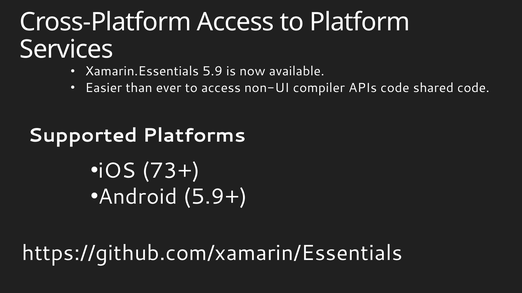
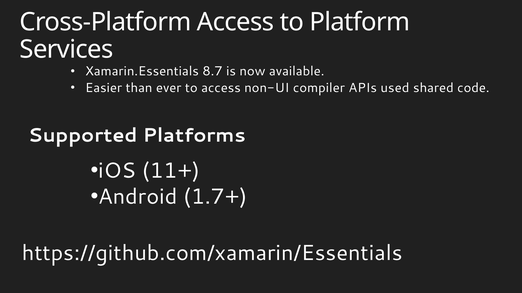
5.9: 5.9 -> 8.7
APIs code: code -> used
73+: 73+ -> 11+
5.9+: 5.9+ -> 1.7+
